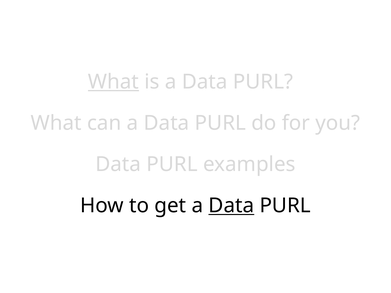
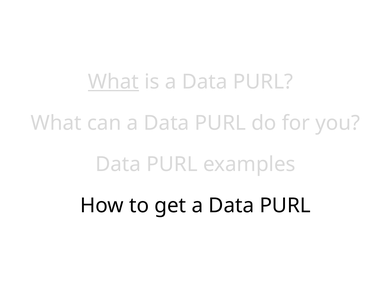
Data at (231, 206) underline: present -> none
